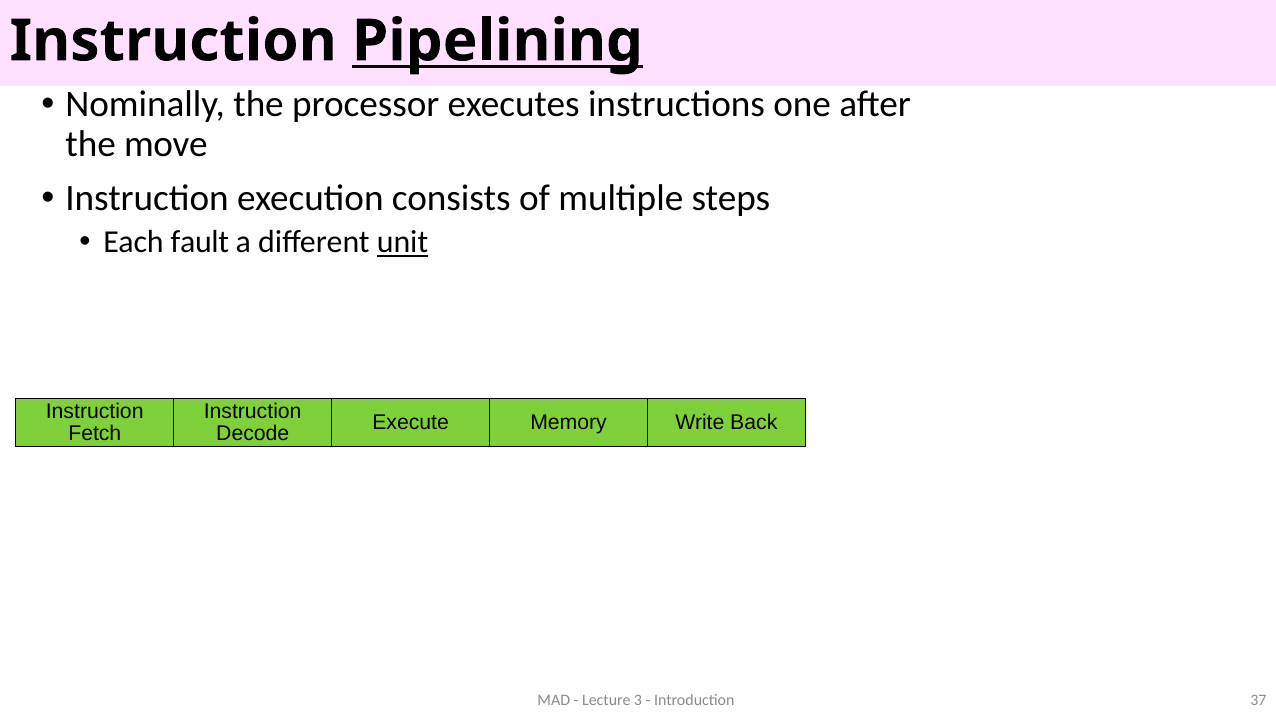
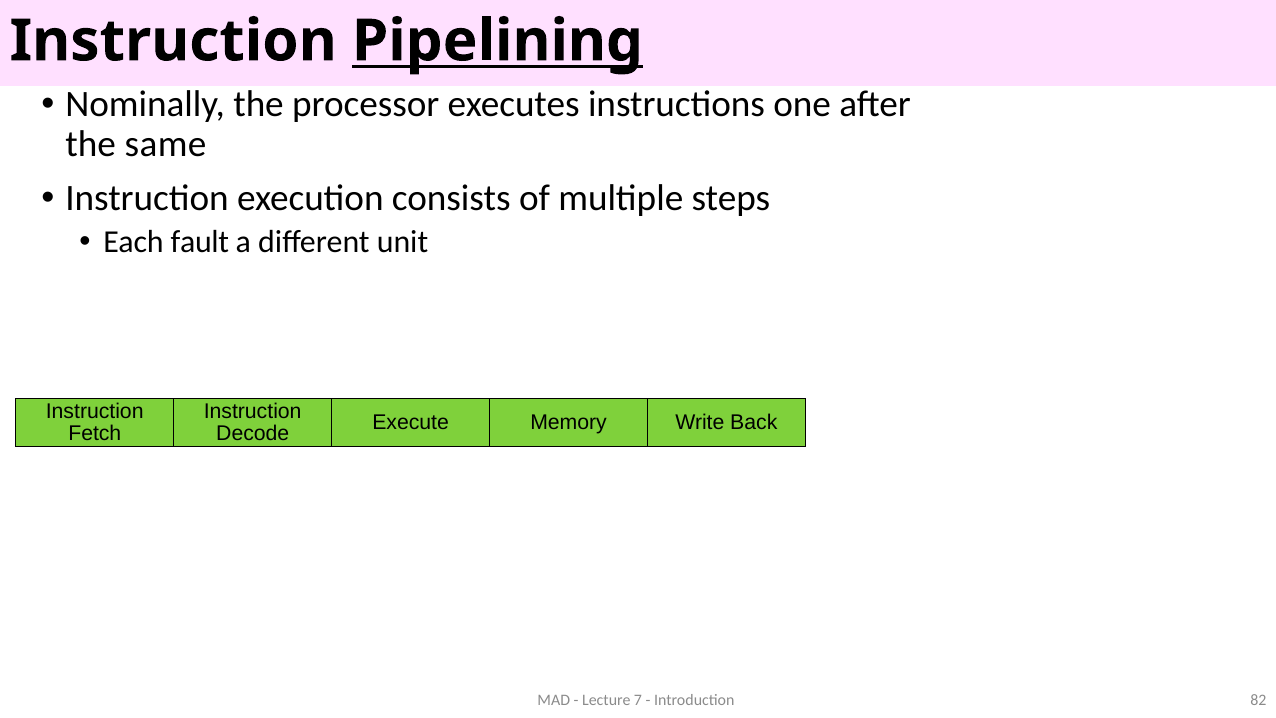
move: move -> same
unit underline: present -> none
3: 3 -> 7
37: 37 -> 82
